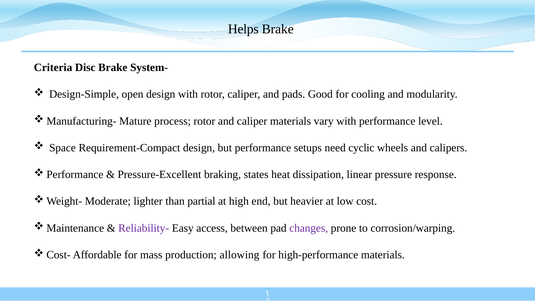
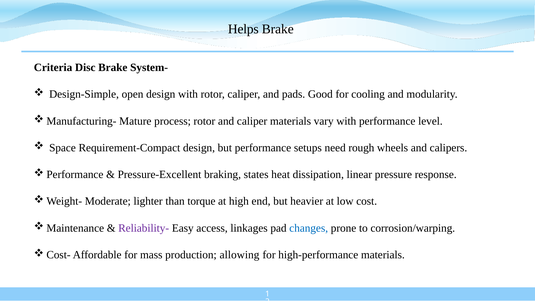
cyclic: cyclic -> rough
partial: partial -> torque
between: between -> linkages
changes colour: purple -> blue
